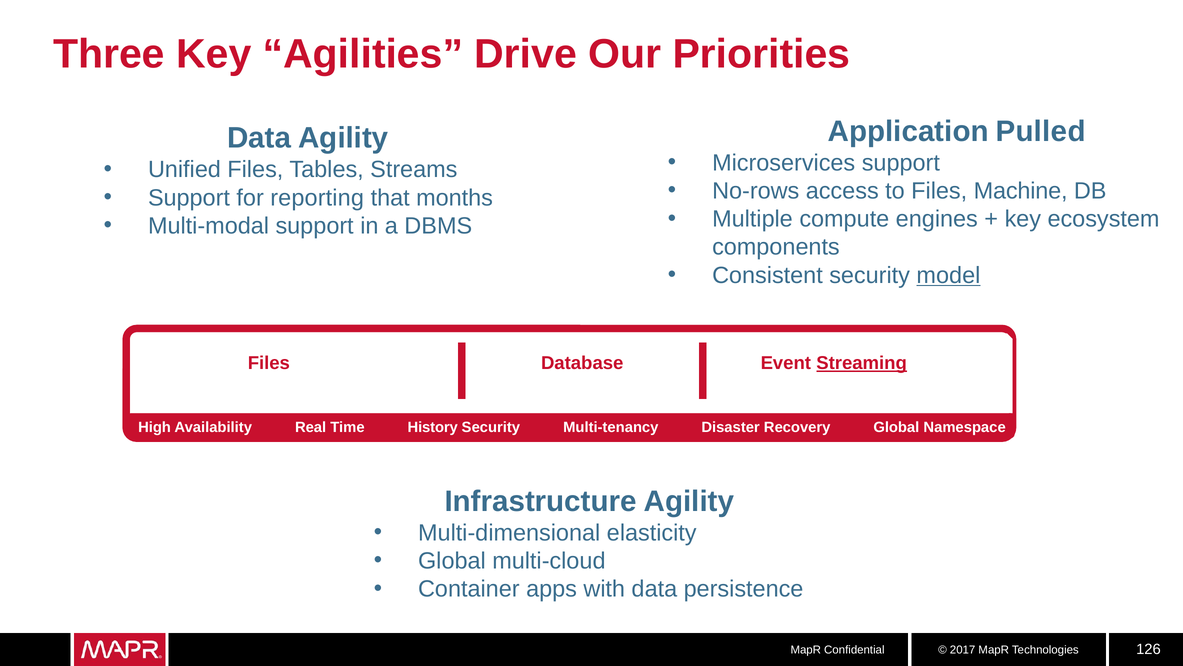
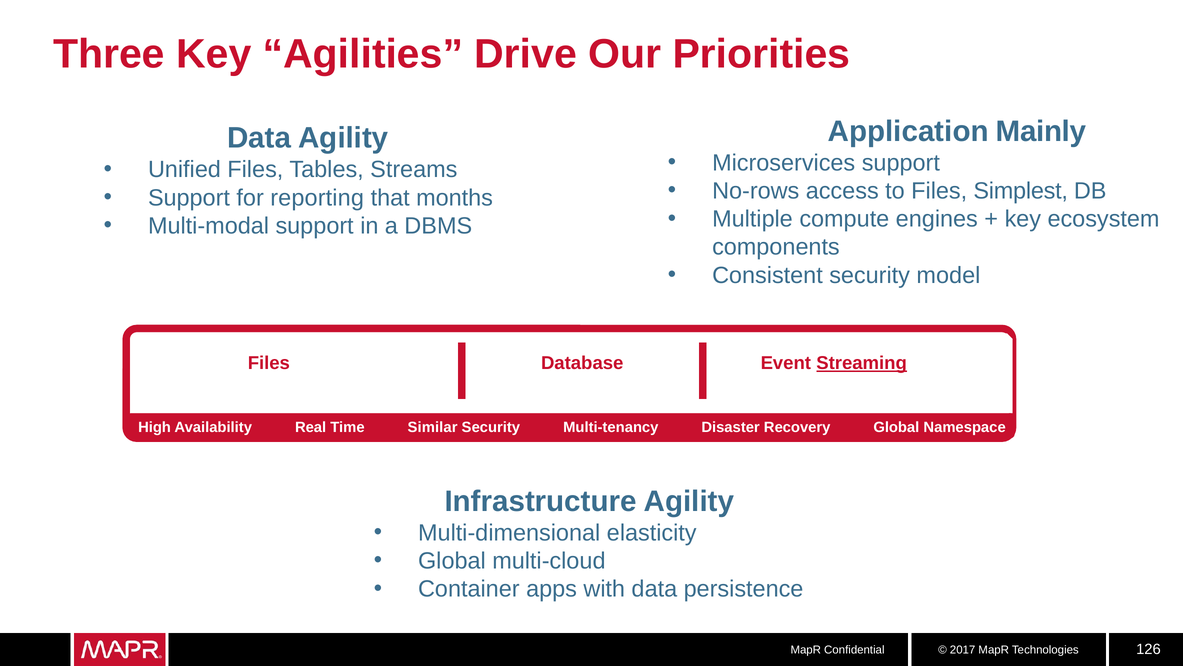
Pulled: Pulled -> Mainly
Machine: Machine -> Simplest
model underline: present -> none
History: History -> Similar
